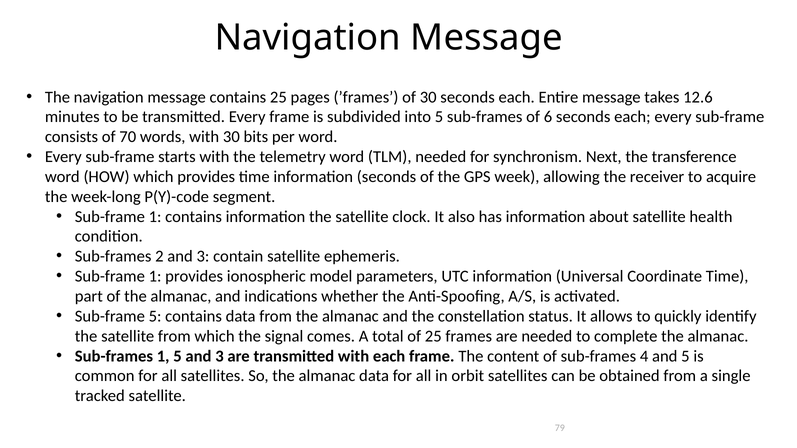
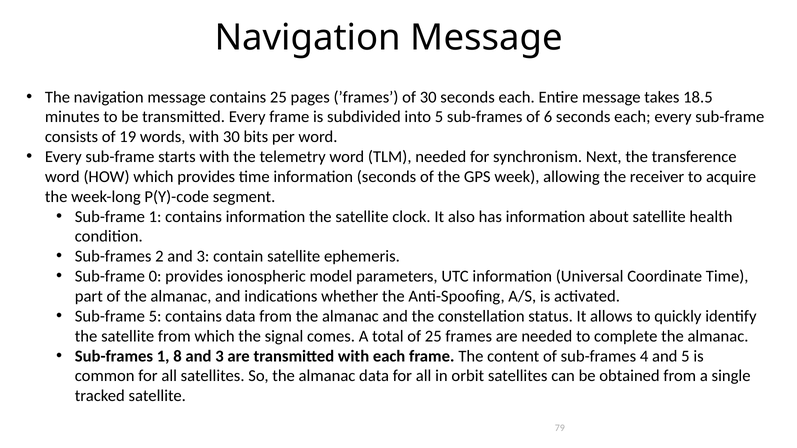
12.6: 12.6 -> 18.5
70: 70 -> 19
1 at (155, 277): 1 -> 0
1 5: 5 -> 8
